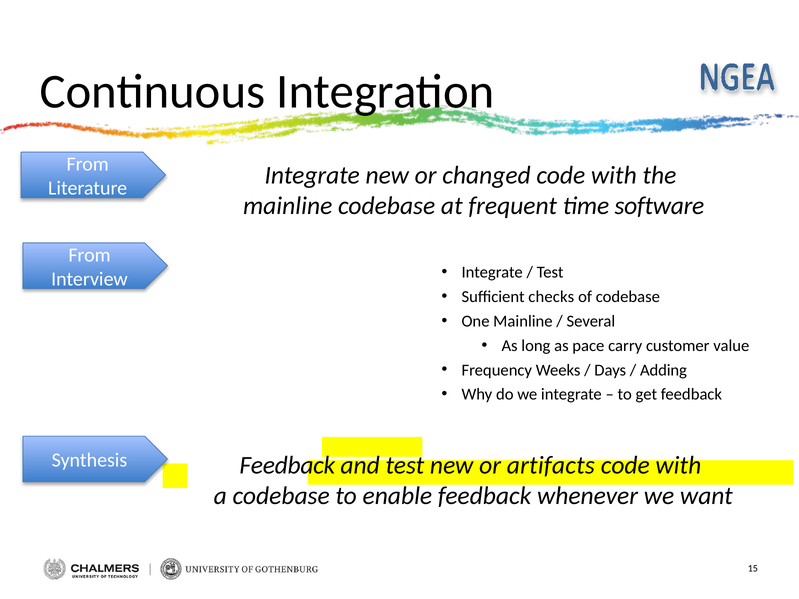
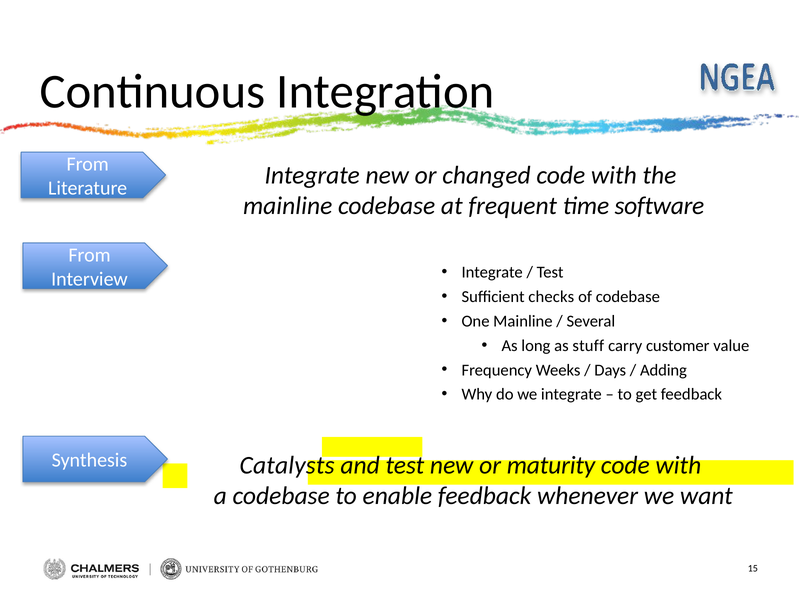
pace: pace -> stuff
Feedback at (287, 465): Feedback -> Catalysts
artifacts: artifacts -> maturity
